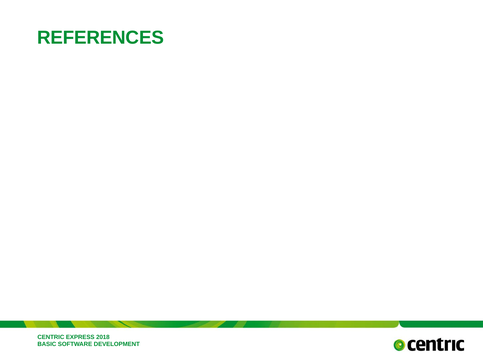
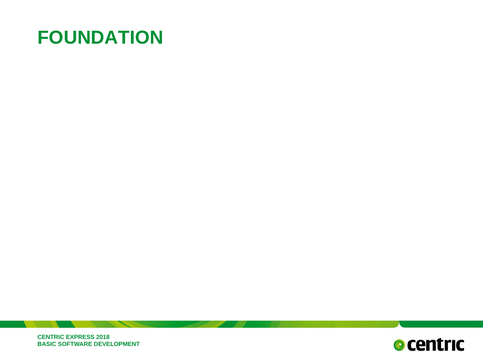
REFERENCES: REFERENCES -> FOUNDATION
